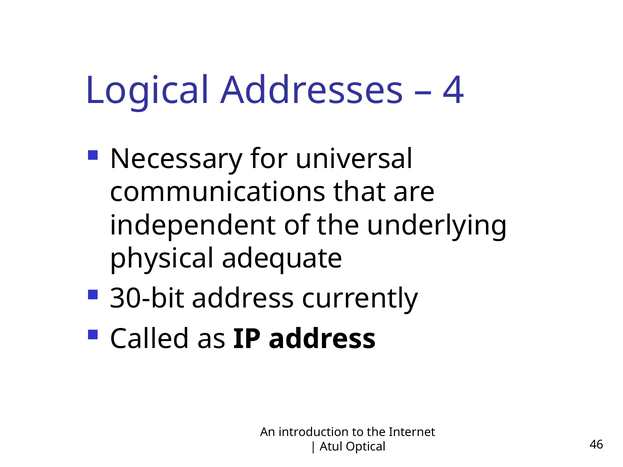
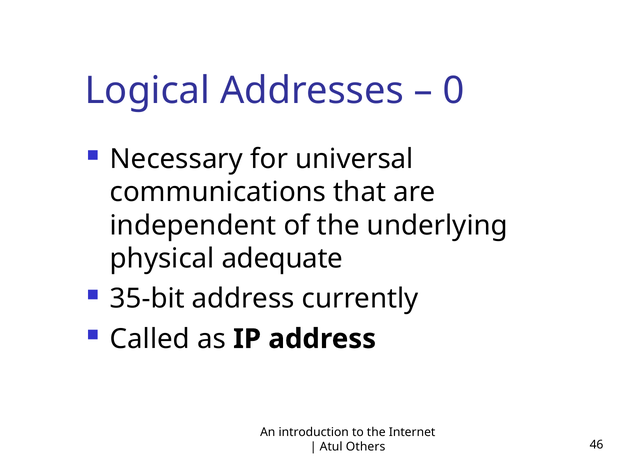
4: 4 -> 0
30-bit: 30-bit -> 35-bit
Optical: Optical -> Others
